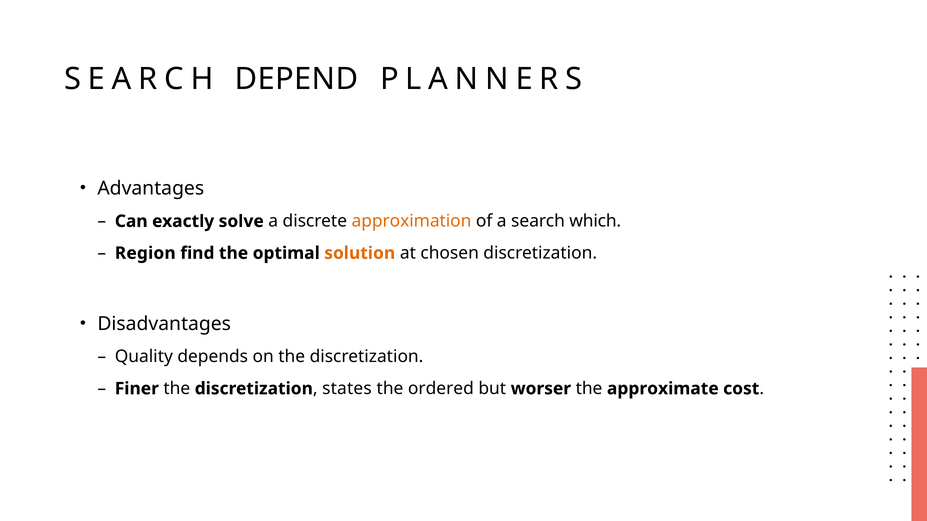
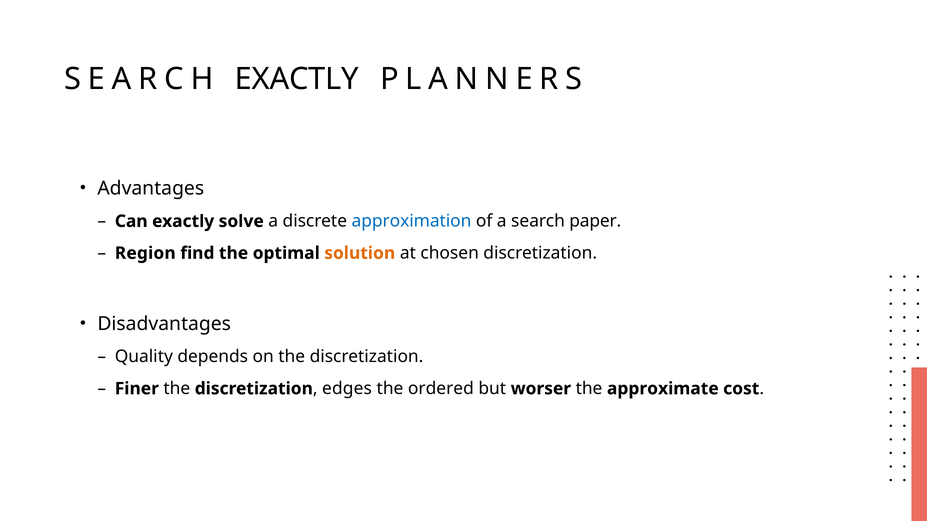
SEARCH DEPEND: DEPEND -> EXACTLY
approximation colour: orange -> blue
which: which -> paper
states: states -> edges
